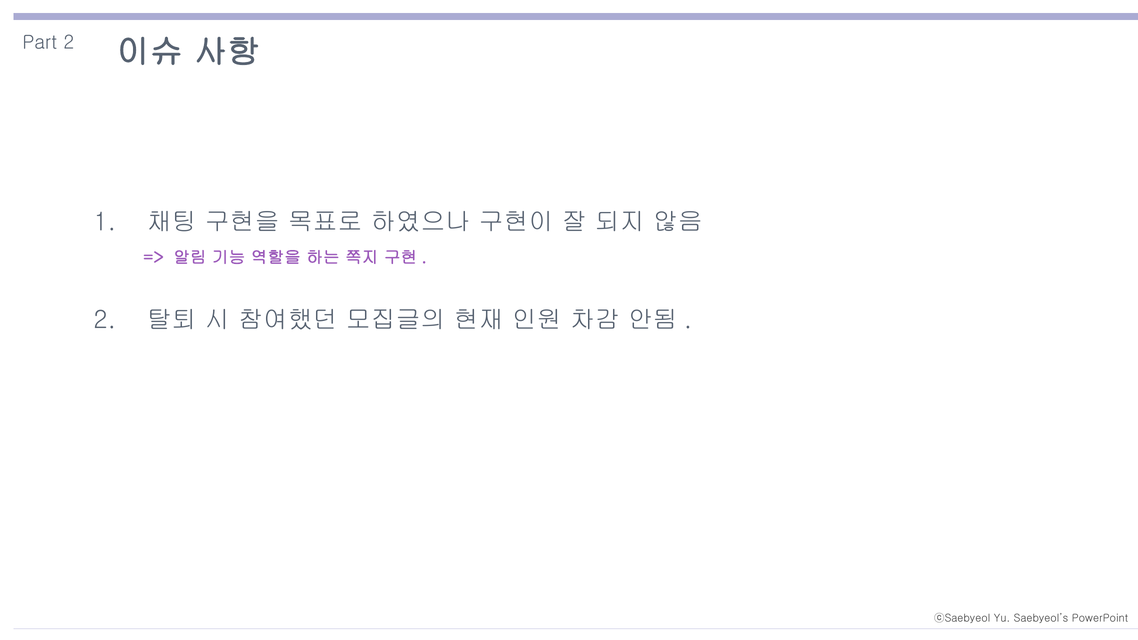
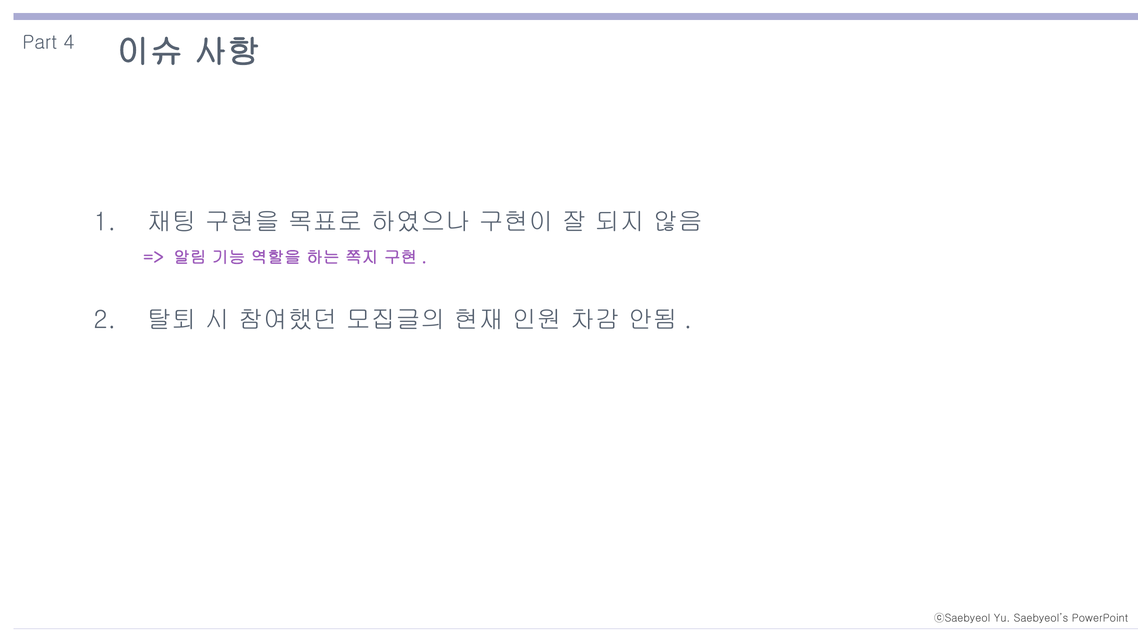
Part 2: 2 -> 4
